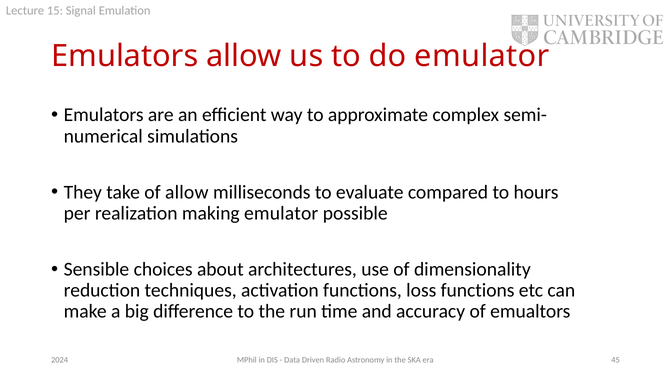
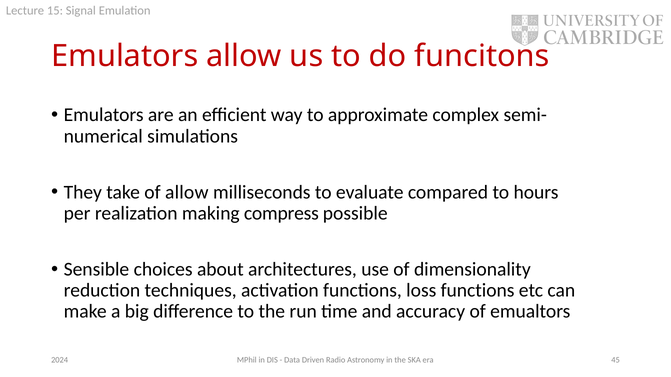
do emulator: emulator -> funcitons
making emulator: emulator -> compress
